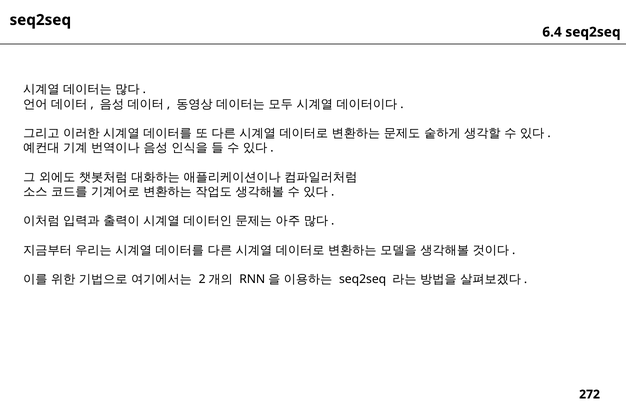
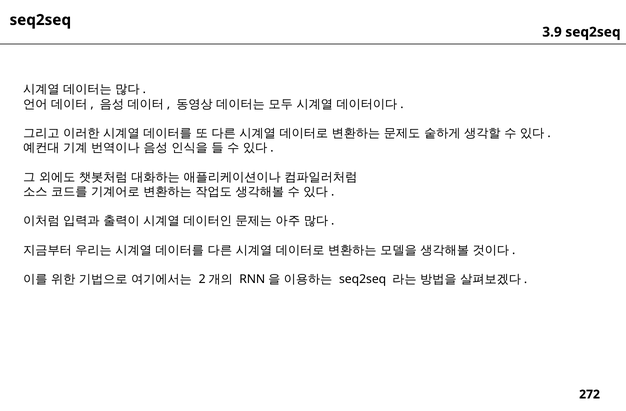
6.4: 6.4 -> 3.9
